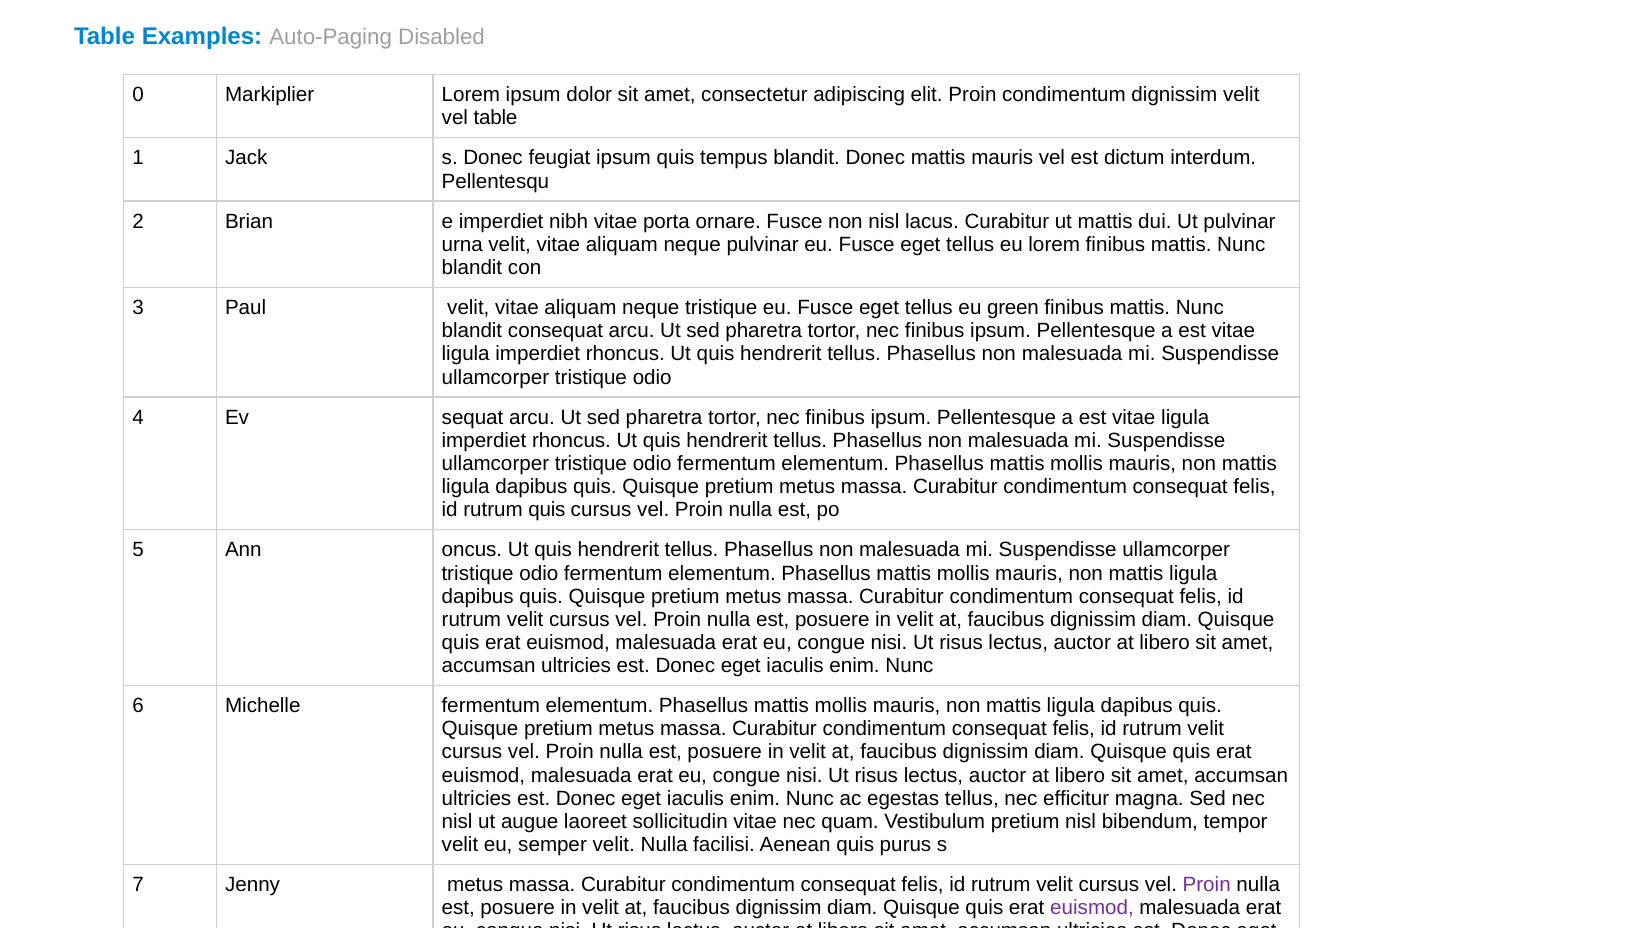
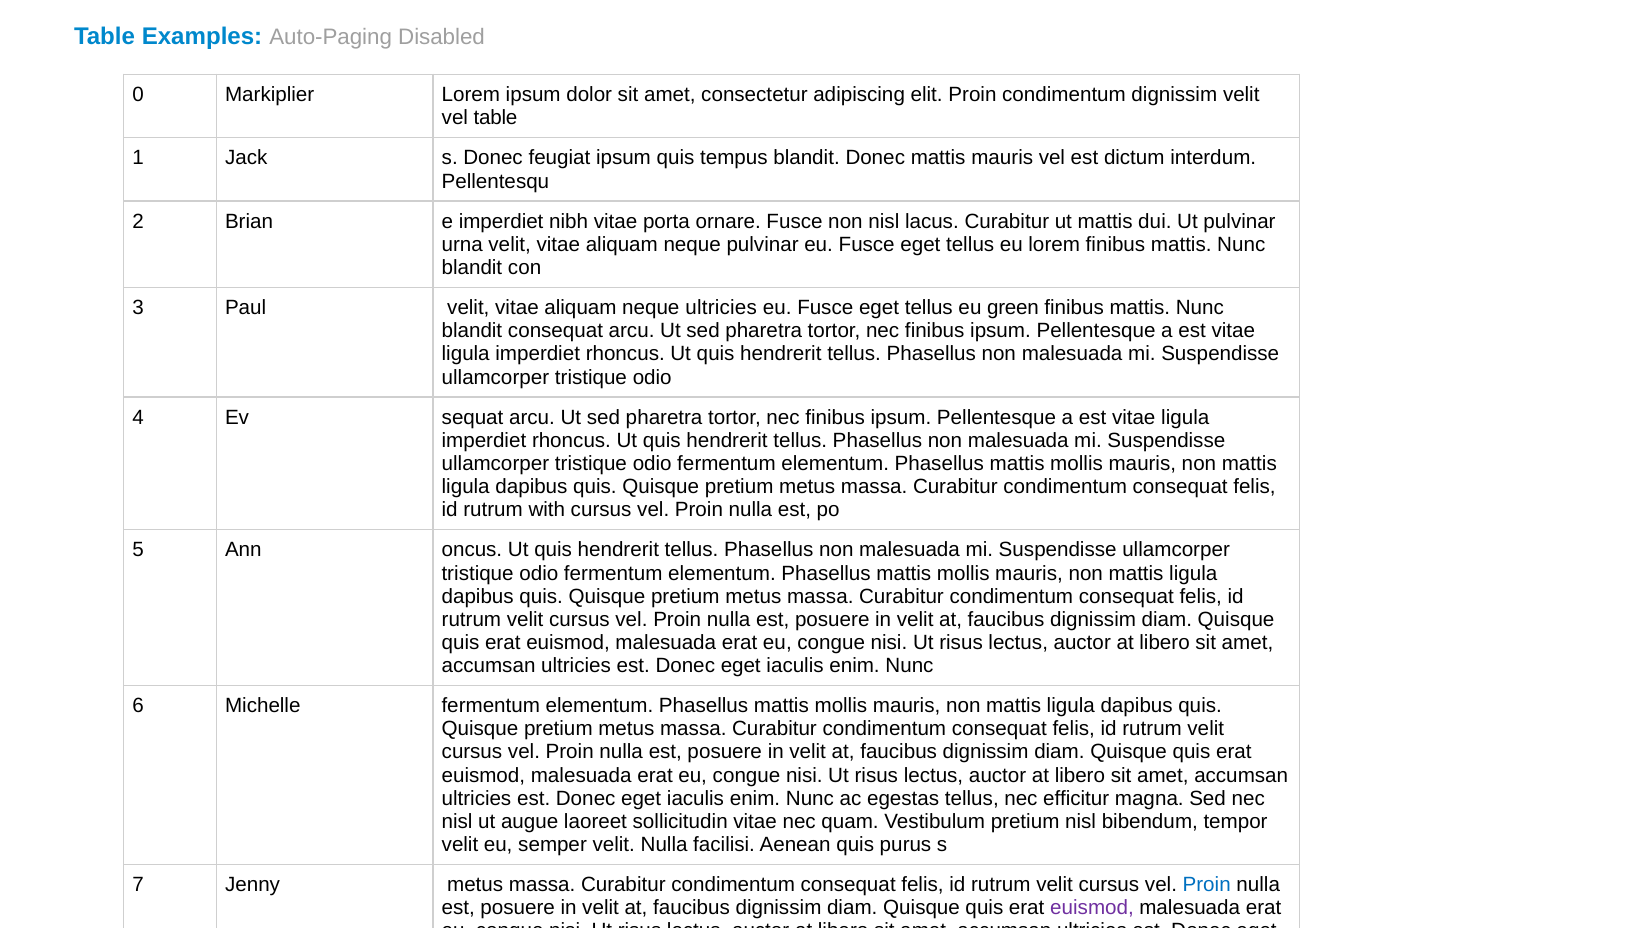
neque tristique: tristique -> ultricies
rutrum quis: quis -> with
Proin at (1207, 885) colour: purple -> blue
